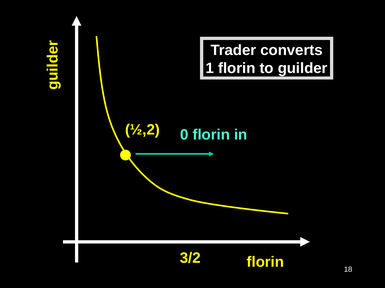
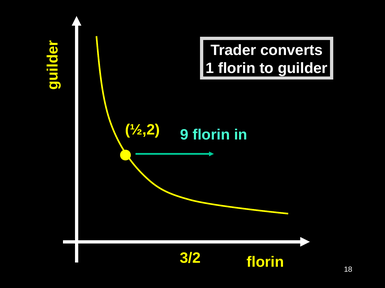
0: 0 -> 9
